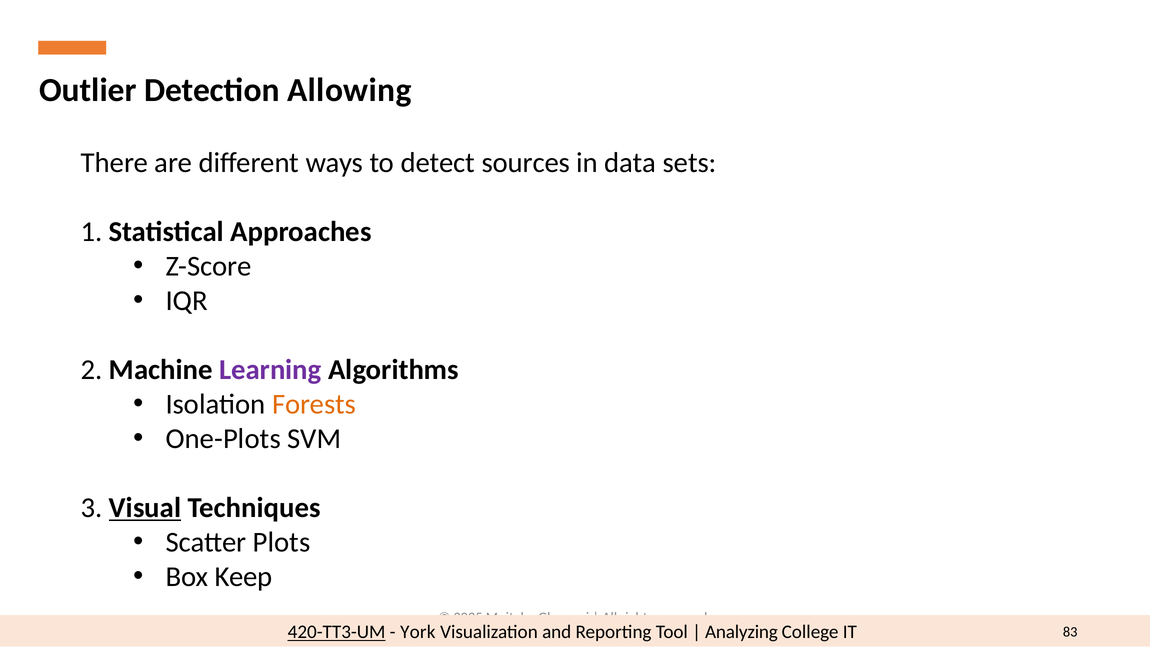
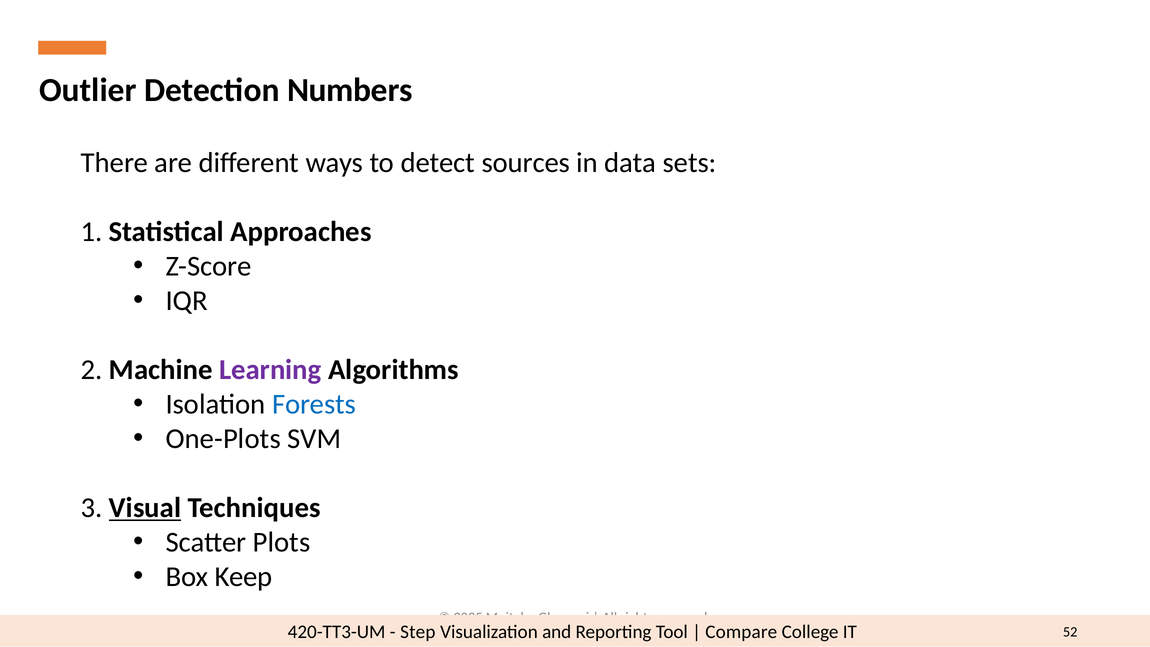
Allowing: Allowing -> Numbers
Forests colour: orange -> blue
420-TT3-UM underline: present -> none
York: York -> Step
Analyzing: Analyzing -> Compare
83: 83 -> 52
